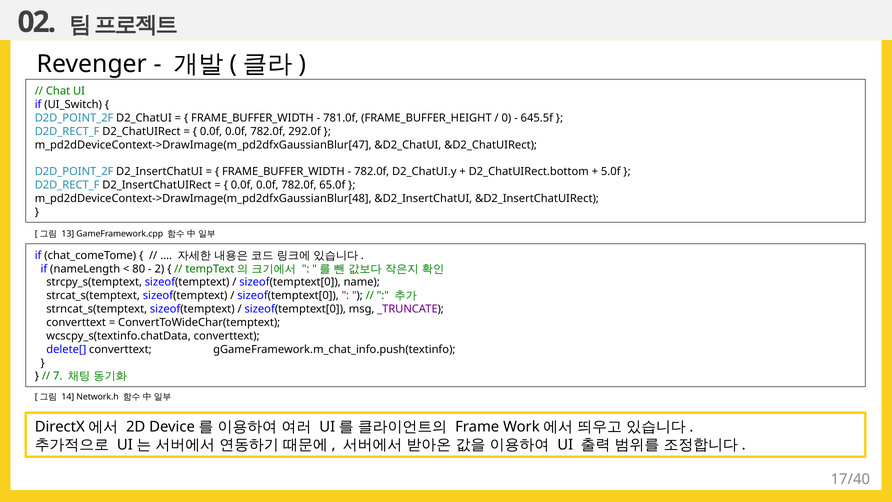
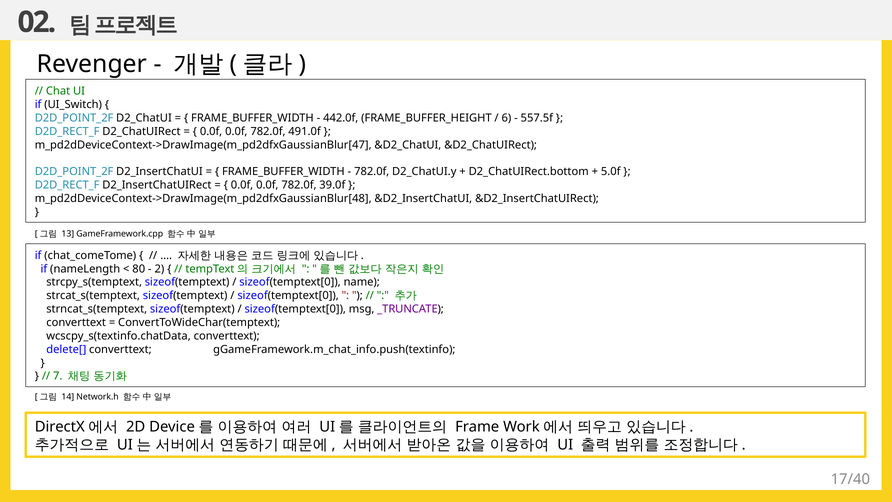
781.0f: 781.0f -> 442.0f
0: 0 -> 6
645.5f: 645.5f -> 557.5f
292.0f: 292.0f -> 491.0f
65.0f: 65.0f -> 39.0f
